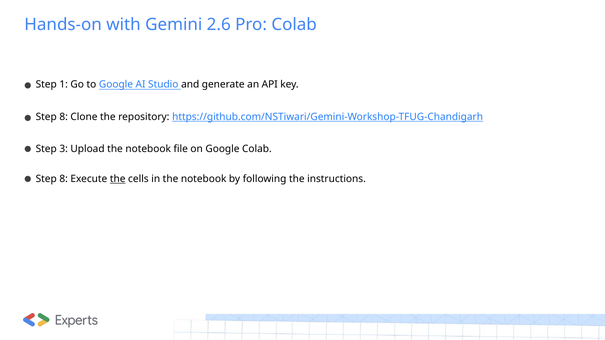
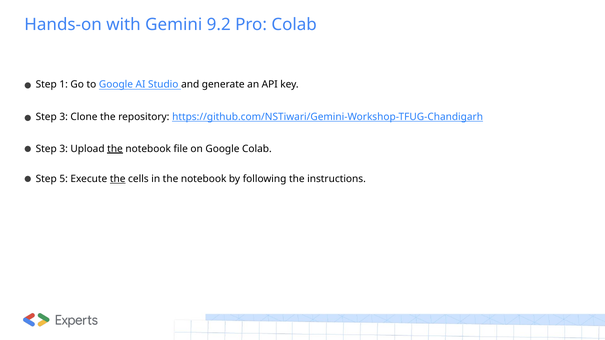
2.6: 2.6 -> 9.2
8 at (64, 117): 8 -> 3
the at (115, 149) underline: none -> present
8 at (64, 179): 8 -> 5
